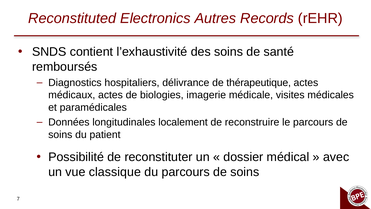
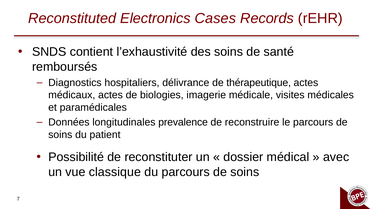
Autres: Autres -> Cases
localement: localement -> prevalence
